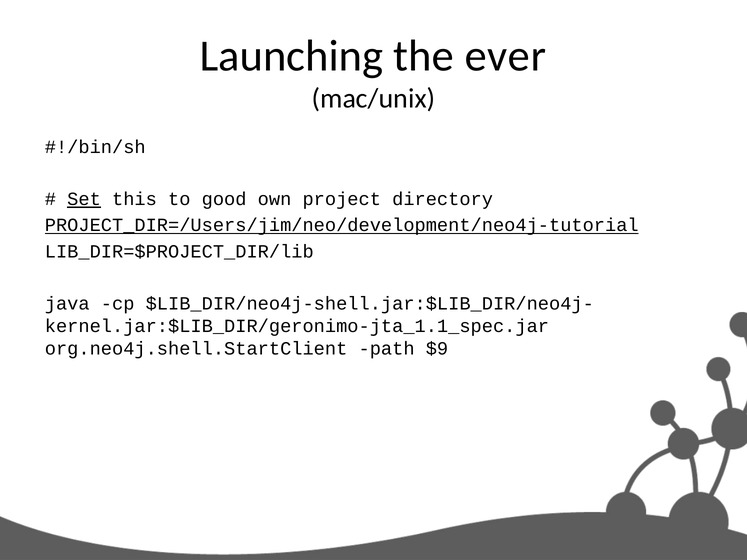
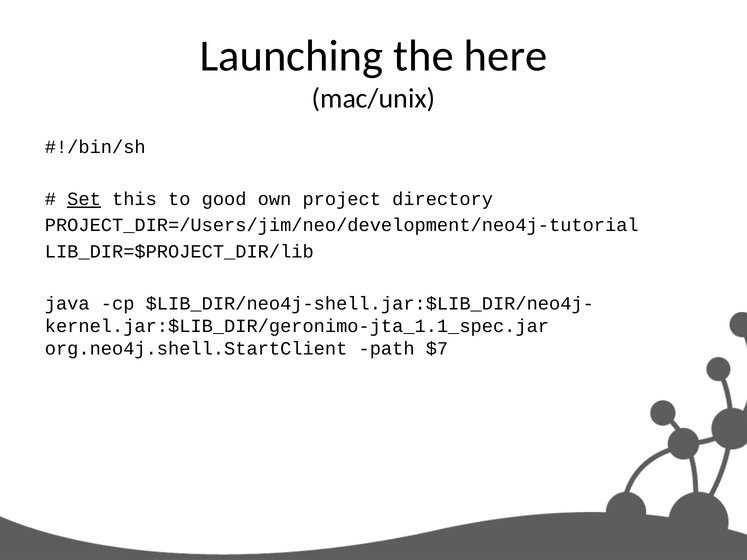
ever: ever -> here
PROJECT_DIR=/Users/jim/neo/development/neo4j-tutorial underline: present -> none
$9: $9 -> $7
